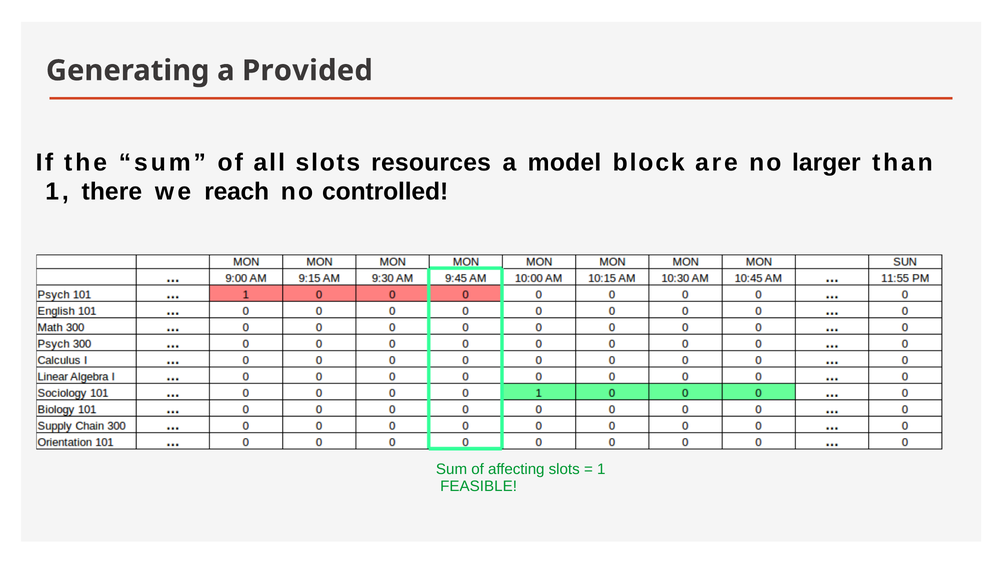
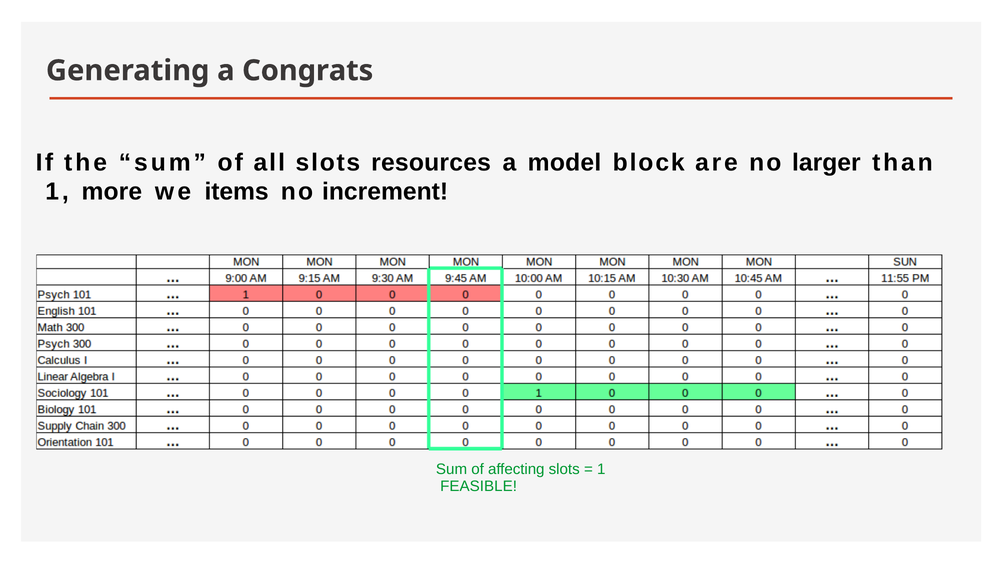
Provided: Provided -> Congrats
there: there -> more
reach: reach -> items
controlled: controlled -> increment
